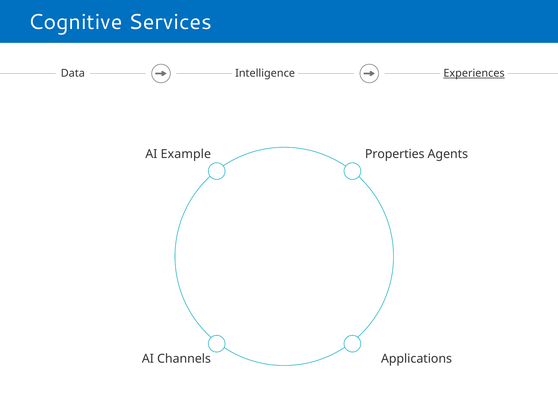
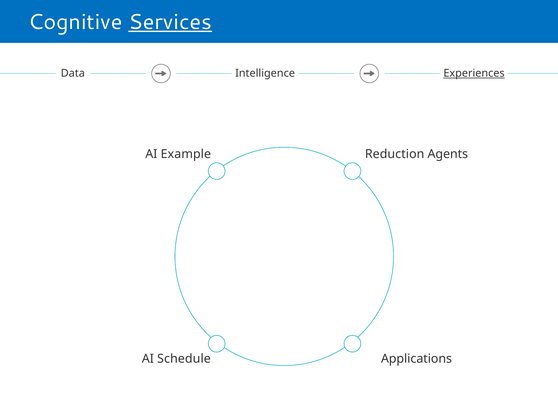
Services underline: none -> present
Properties: Properties -> Reduction
Channels: Channels -> Schedule
